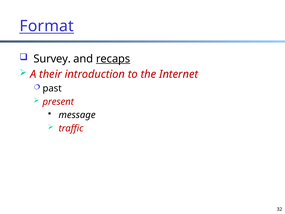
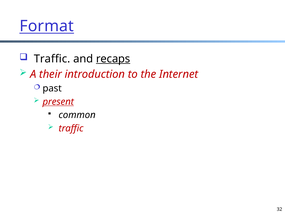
Survey at (52, 59): Survey -> Traffic
present underline: none -> present
message: message -> common
